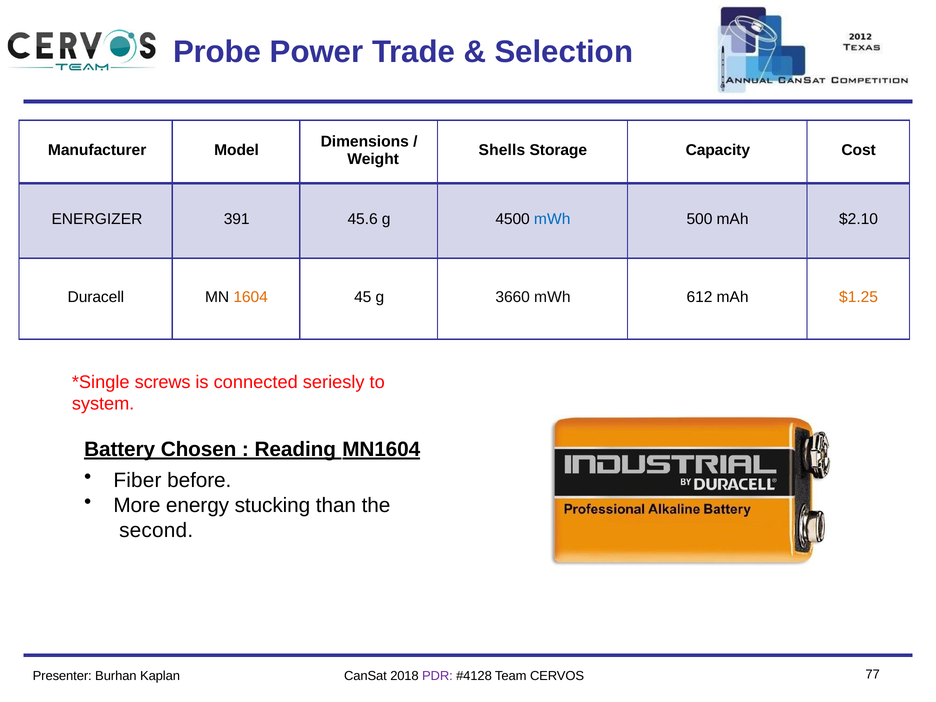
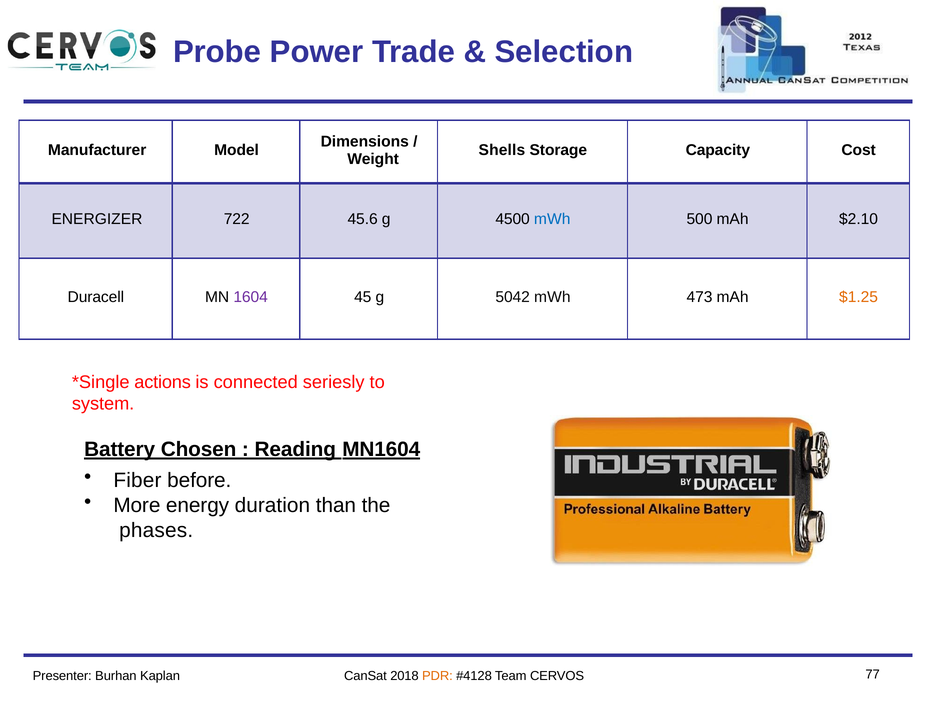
391: 391 -> 722
1604 colour: orange -> purple
3660: 3660 -> 5042
612: 612 -> 473
screws: screws -> actions
stucking: stucking -> duration
second: second -> phases
PDR colour: purple -> orange
